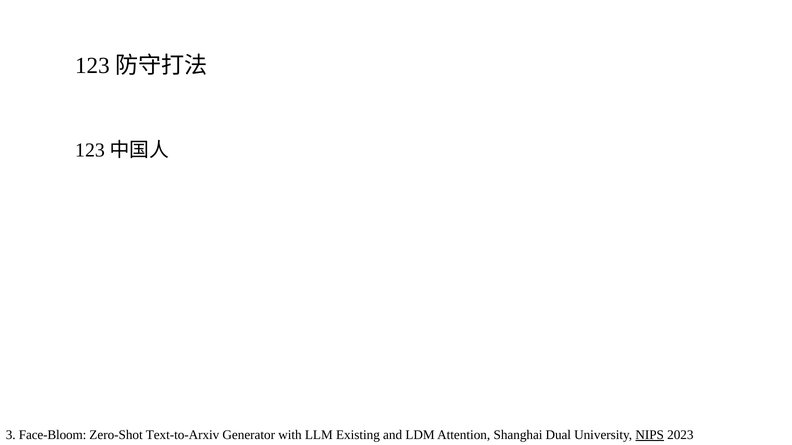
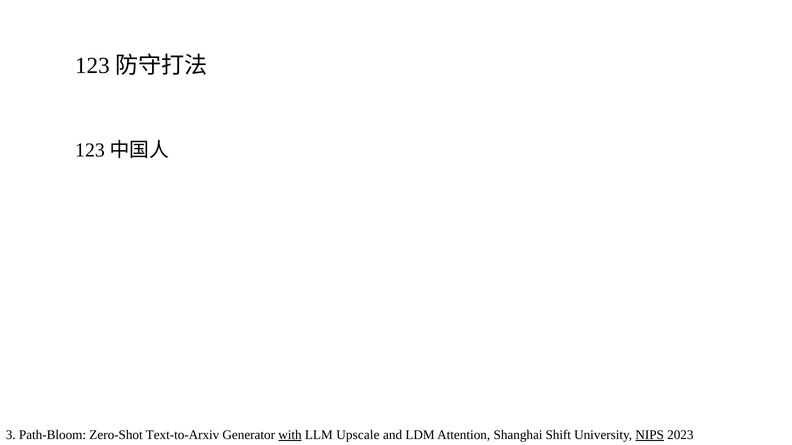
Face-Bloom: Face-Bloom -> Path-Bloom
with underline: none -> present
Existing: Existing -> Upscale
Dual: Dual -> Shift
